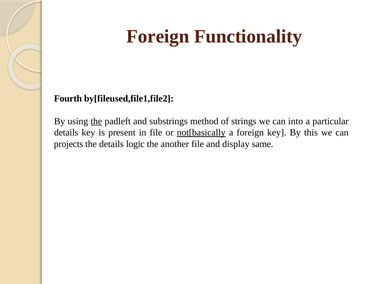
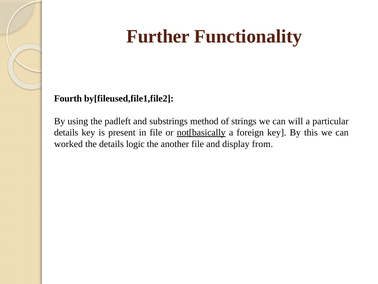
Foreign at (158, 36): Foreign -> Further
the at (96, 121) underline: present -> none
into: into -> will
projects: projects -> worked
same: same -> from
